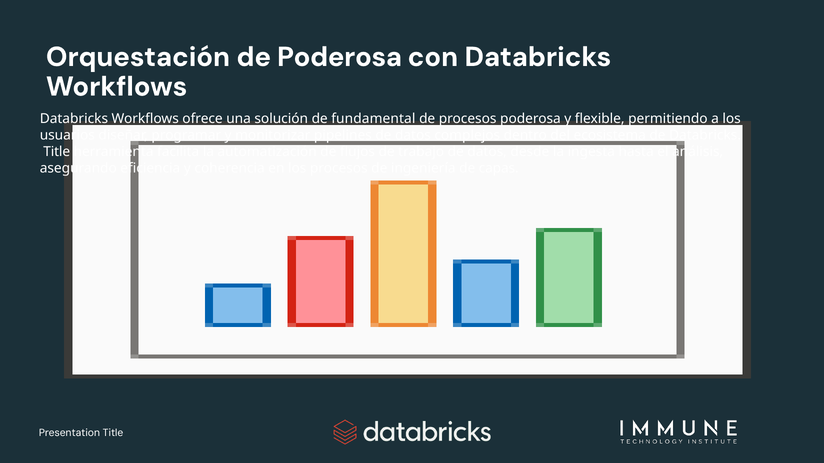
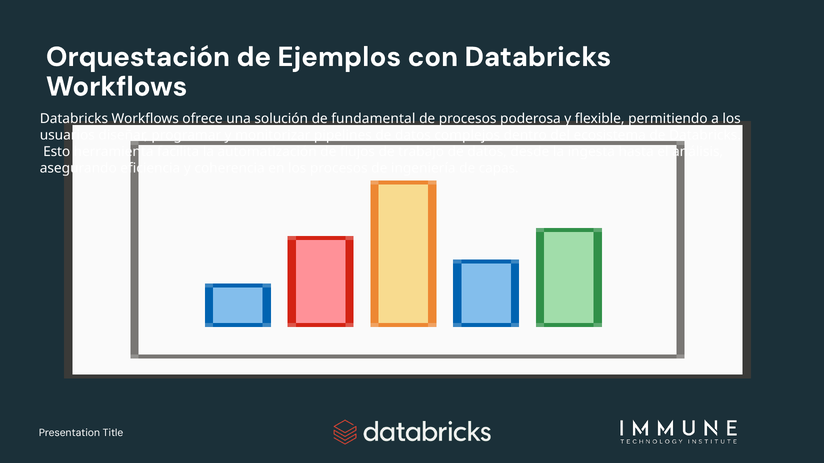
de Poderosa: Poderosa -> Ejemplos
Title at (57, 152): Title -> Esto
